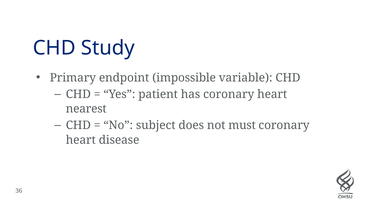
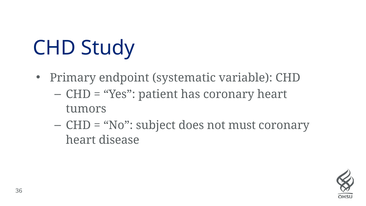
impossible: impossible -> systematic
nearest: nearest -> tumors
